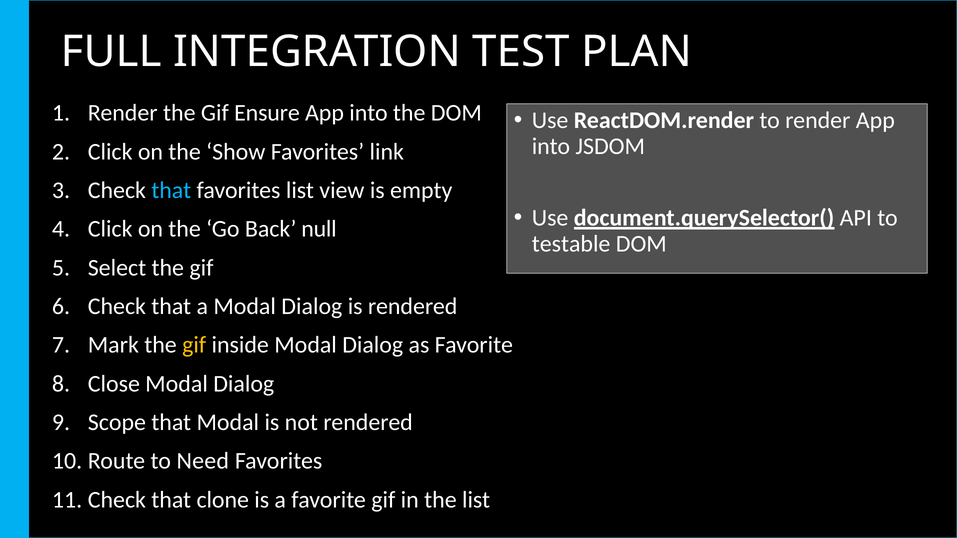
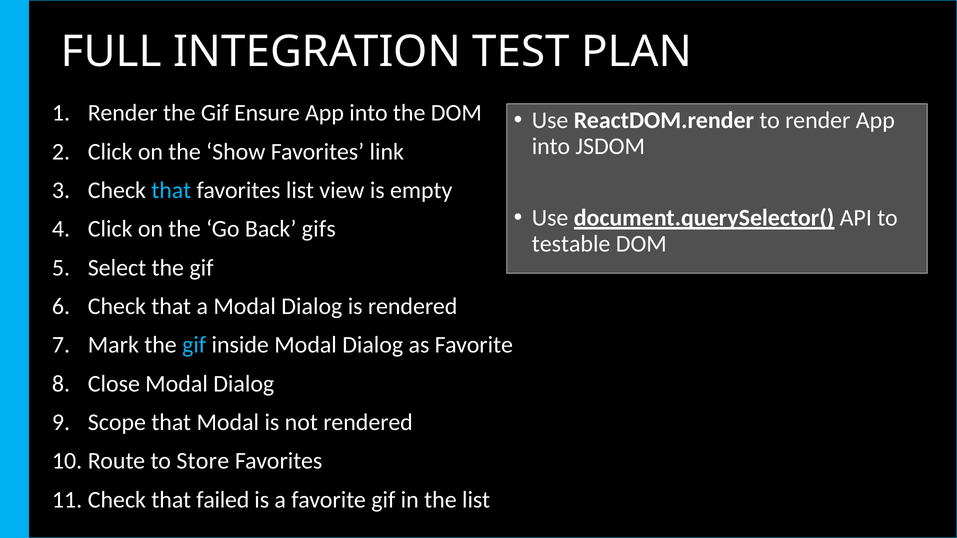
null: null -> gifs
gif at (194, 345) colour: yellow -> light blue
Need: Need -> Store
clone: clone -> failed
